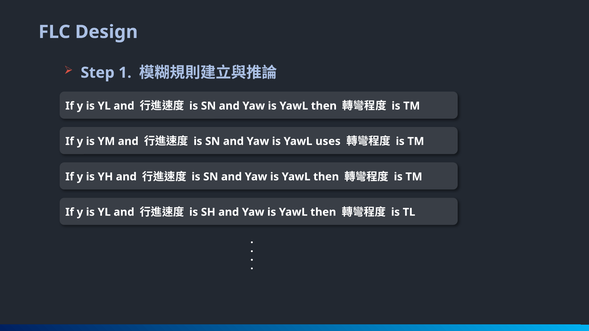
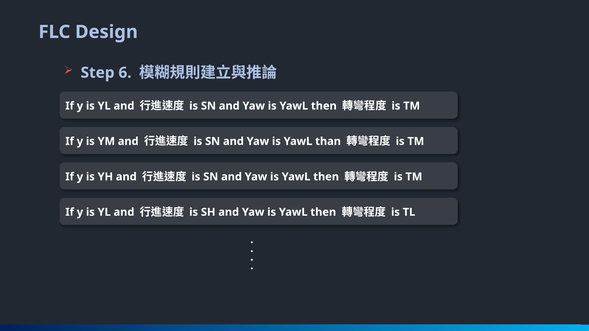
1: 1 -> 6
uses: uses -> than
